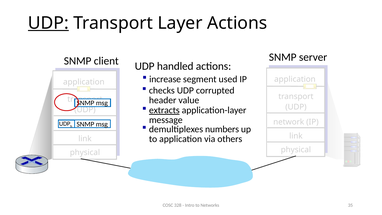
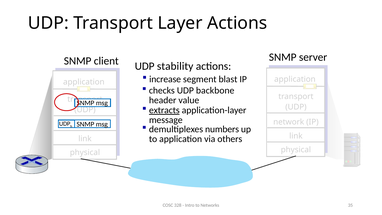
UDP at (48, 23) underline: present -> none
handled: handled -> stability
used: used -> blast
corrupted: corrupted -> backbone
